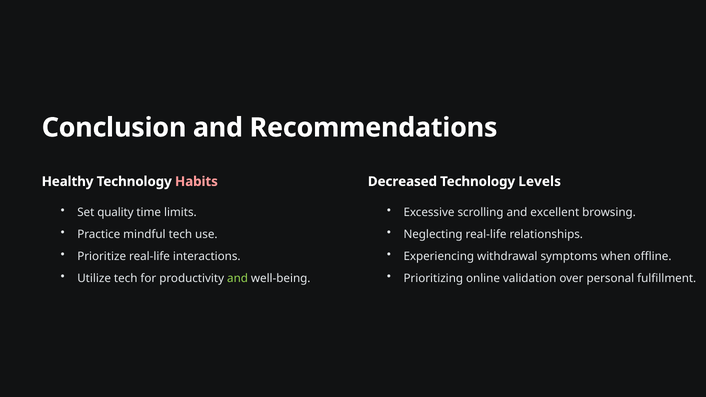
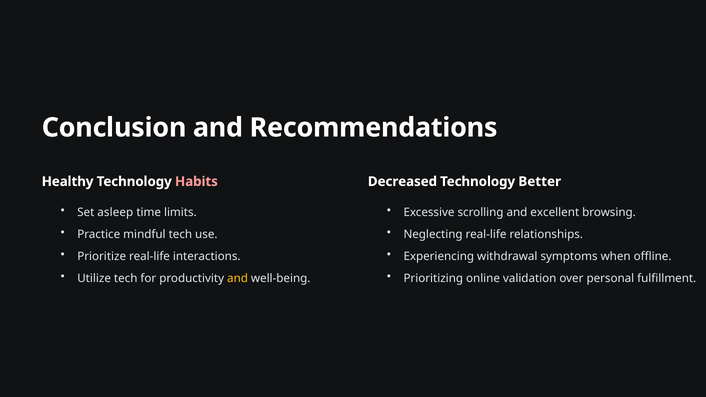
Levels: Levels -> Better
quality: quality -> asleep
and at (238, 278) colour: light green -> yellow
